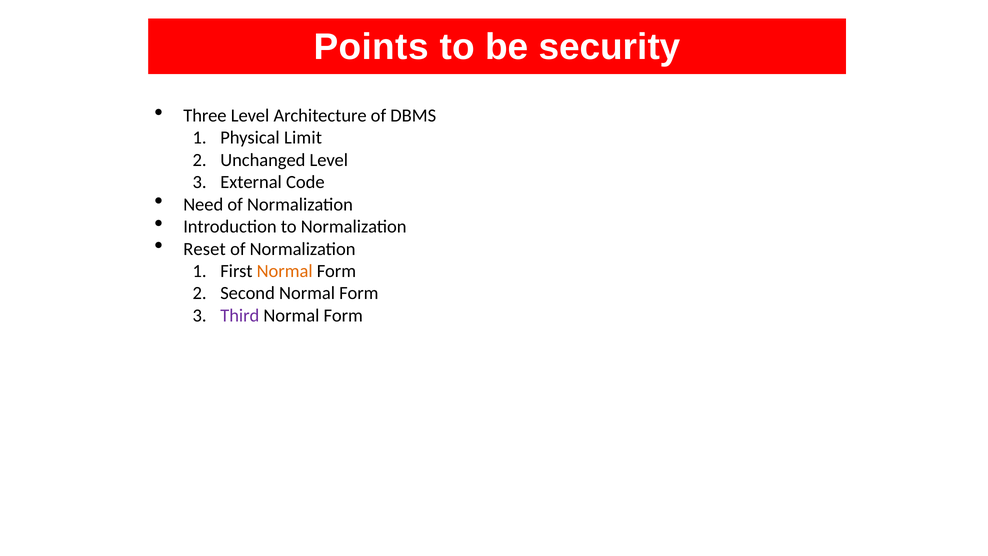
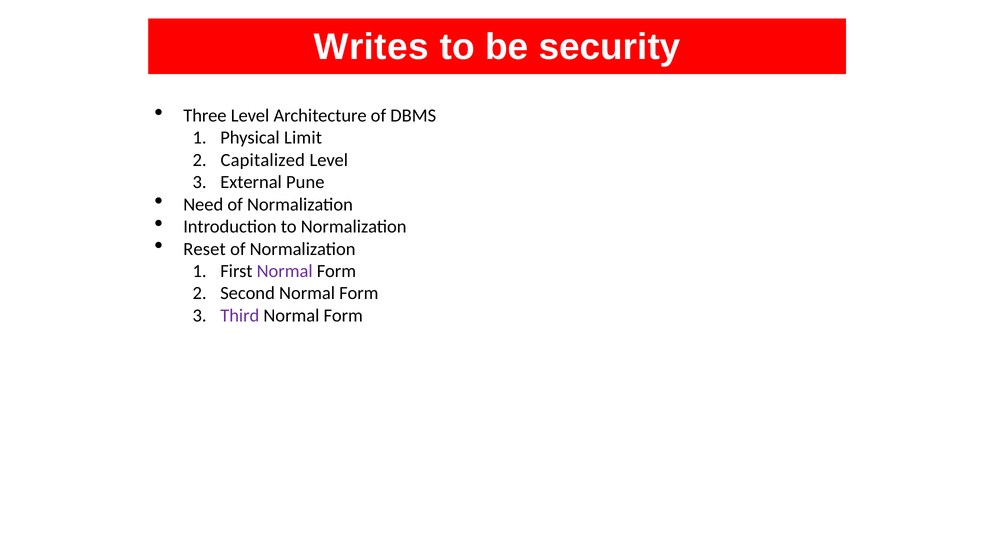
Points: Points -> Writes
Unchanged: Unchanged -> Capitalized
Code: Code -> Pune
Normal at (285, 271) colour: orange -> purple
